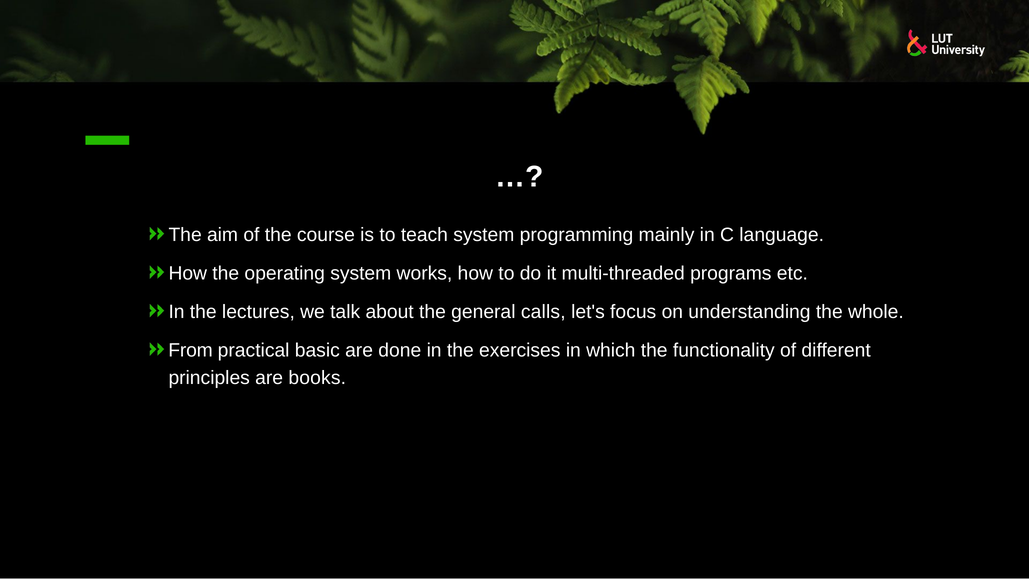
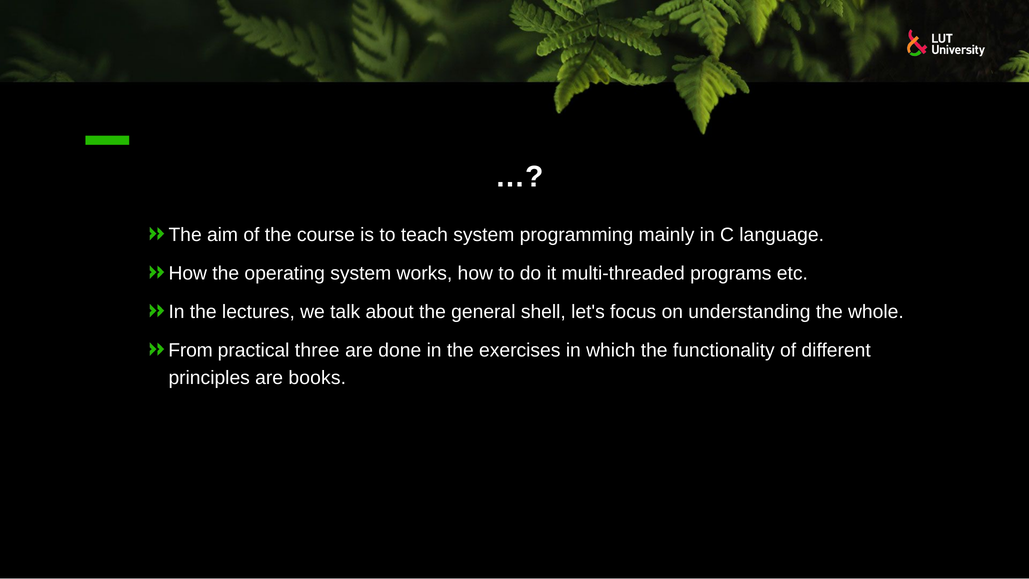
calls: calls -> shell
basic: basic -> three
